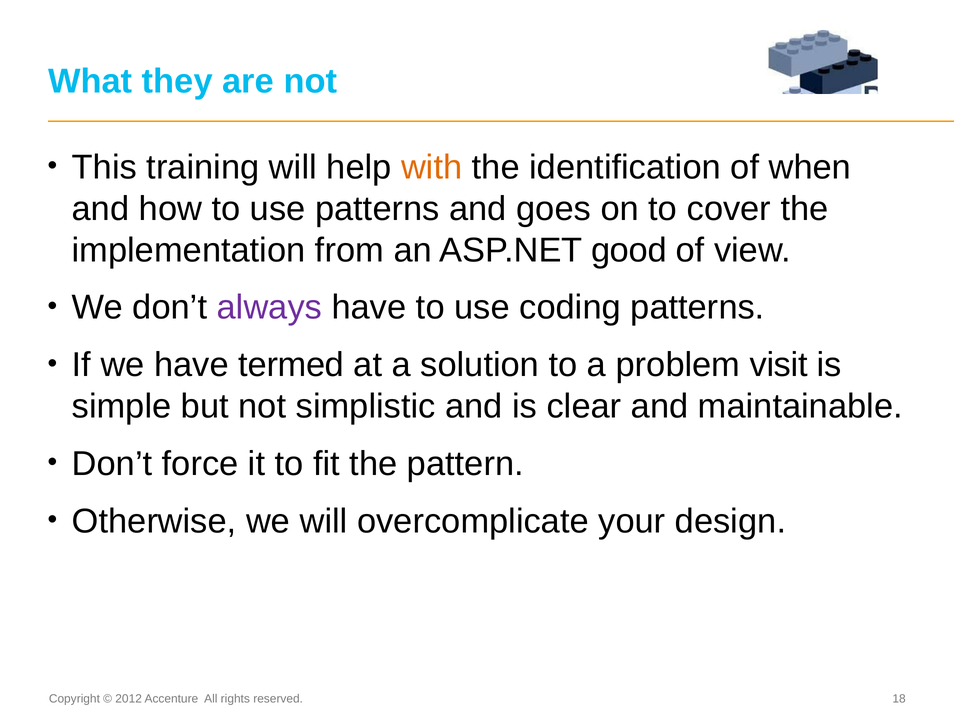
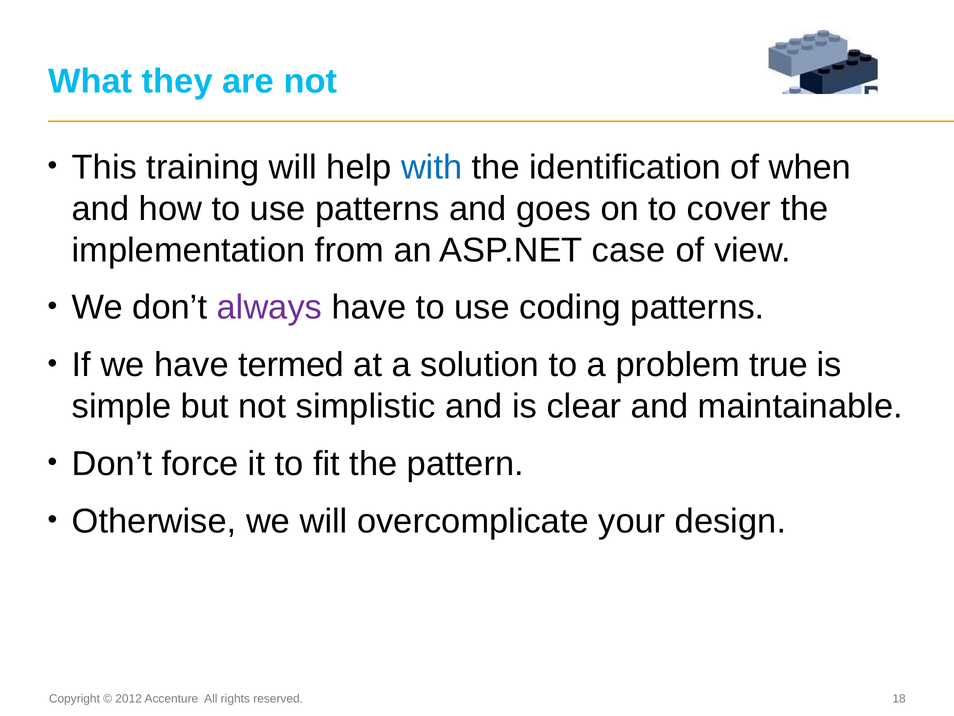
with colour: orange -> blue
good: good -> case
visit: visit -> true
